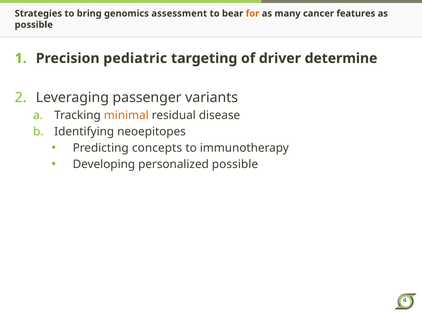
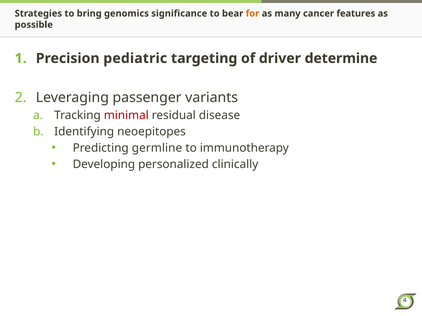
assessment: assessment -> significance
minimal colour: orange -> red
concepts: concepts -> germline
personalized possible: possible -> clinically
